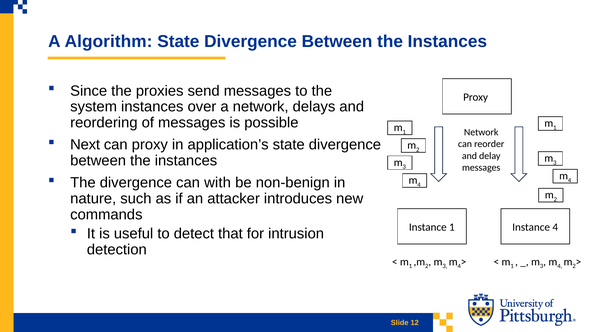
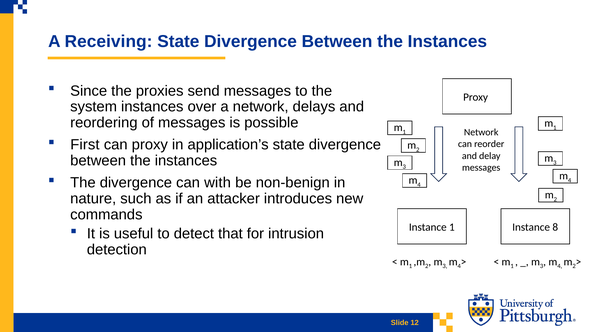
Algorithm: Algorithm -> Receiving
Next: Next -> First
Instance 4: 4 -> 8
